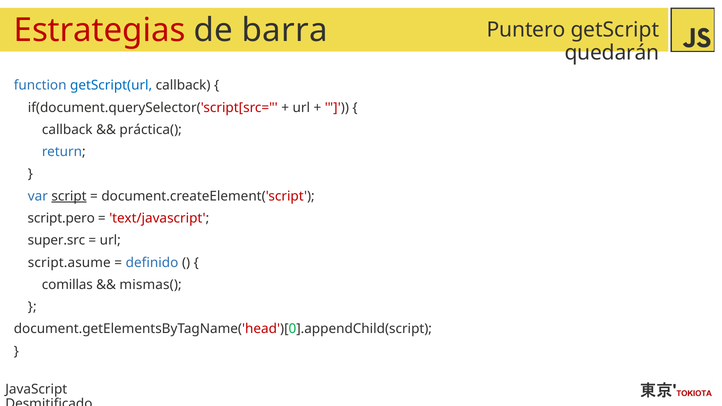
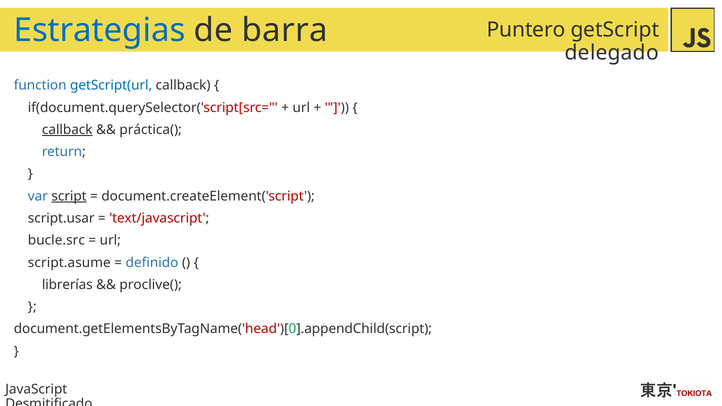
Estrategias colour: red -> blue
quedarán: quedarán -> delegado
callback at (67, 130) underline: none -> present
script.pero: script.pero -> script.usar
super.src: super.src -> bucle.src
comillas: comillas -> librerías
mismas(: mismas( -> proclive(
